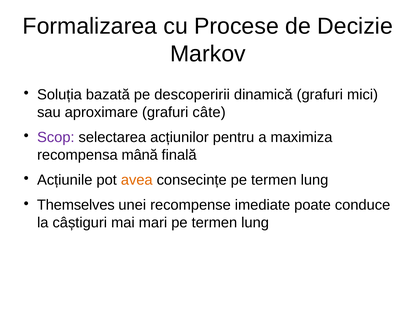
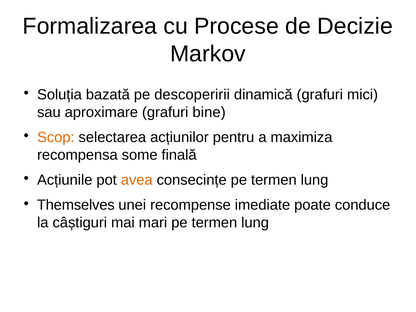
câte: câte -> bine
Scop colour: purple -> orange
mână: mână -> some
